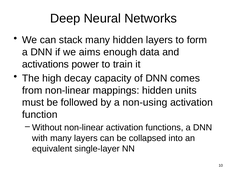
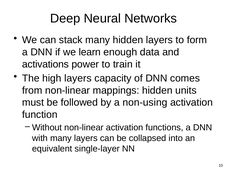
aims: aims -> learn
high decay: decay -> layers
